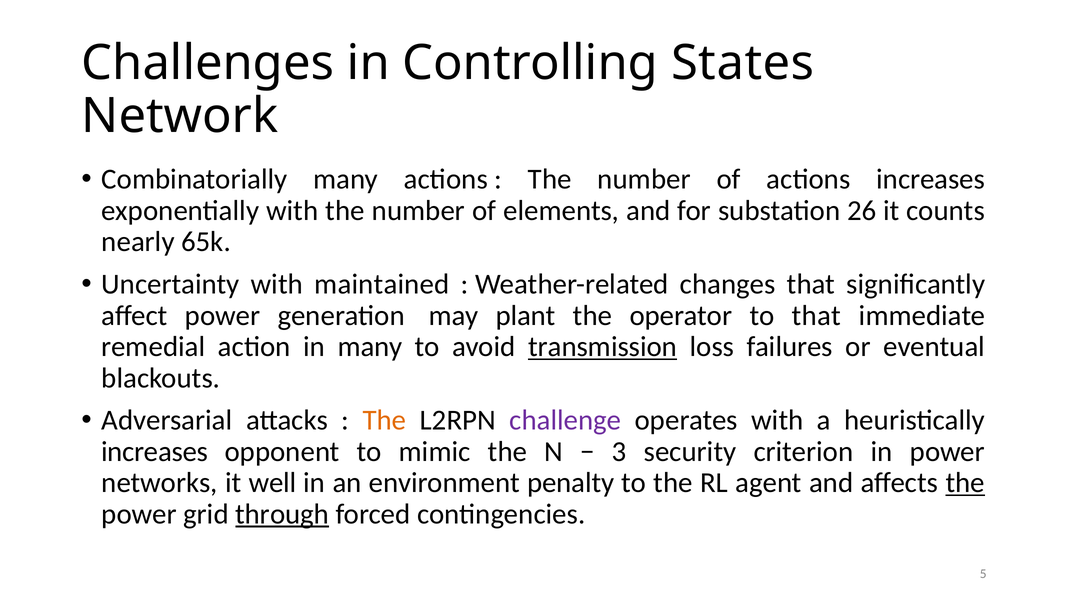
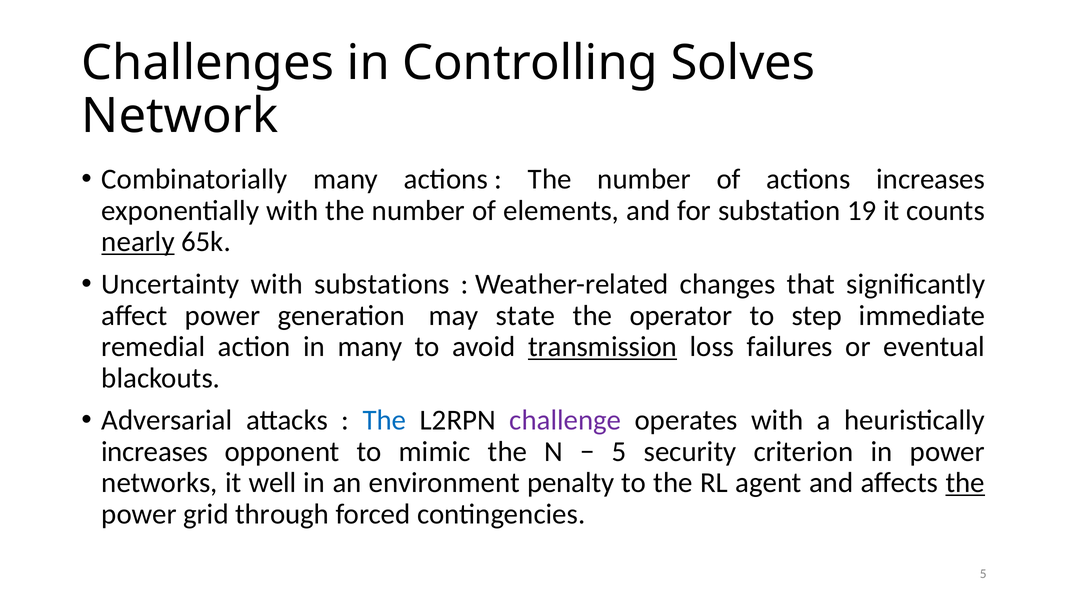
States: States -> Solves
26: 26 -> 19
nearly underline: none -> present
maintained: maintained -> substations
plant: plant -> state
to that: that -> step
The at (384, 420) colour: orange -> blue
3 at (619, 451): 3 -> 5
through underline: present -> none
